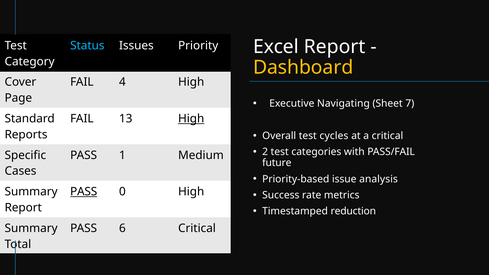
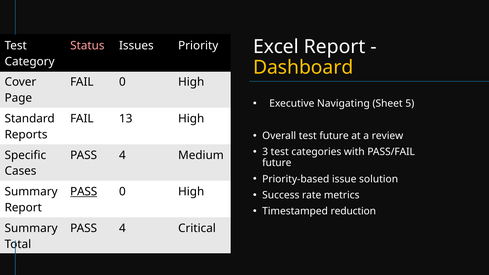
Status colour: light blue -> pink
FAIL 4: 4 -> 0
7: 7 -> 5
High at (191, 119) underline: present -> none
test cycles: cycles -> future
a critical: critical -> review
2: 2 -> 3
1 at (122, 155): 1 -> 4
analysis: analysis -> solution
6 at (122, 228): 6 -> 4
